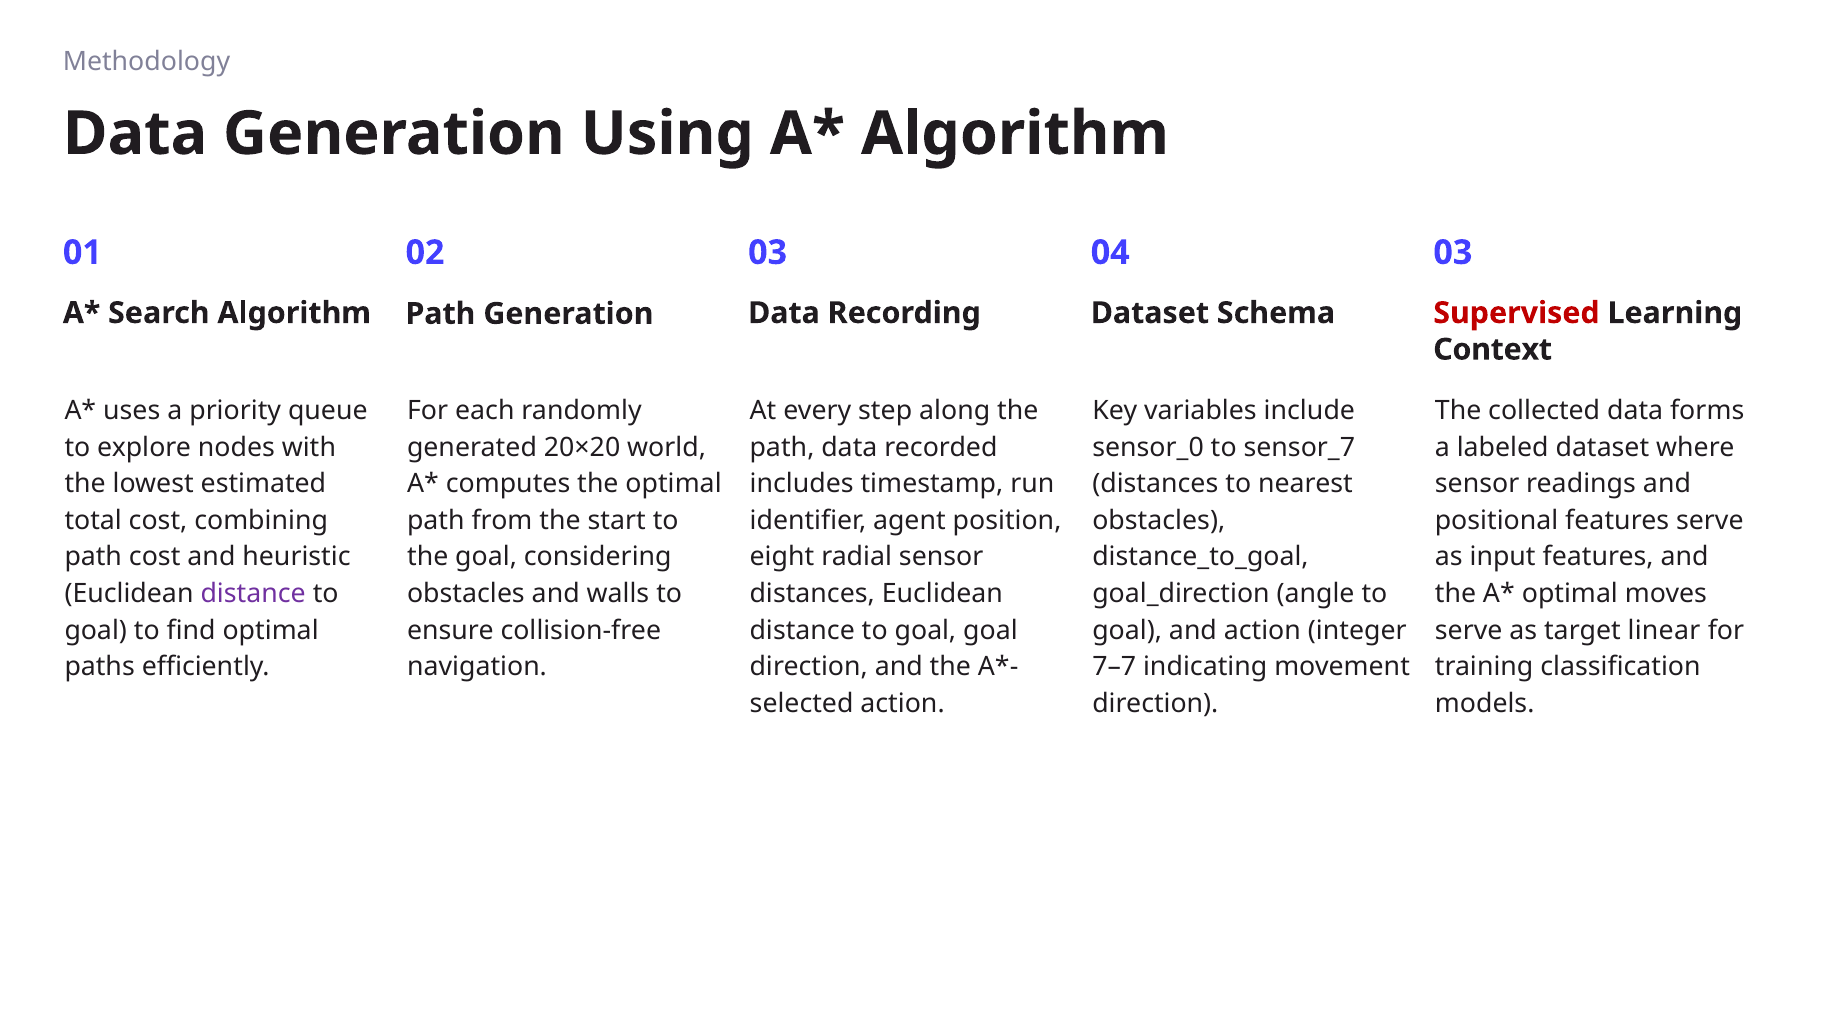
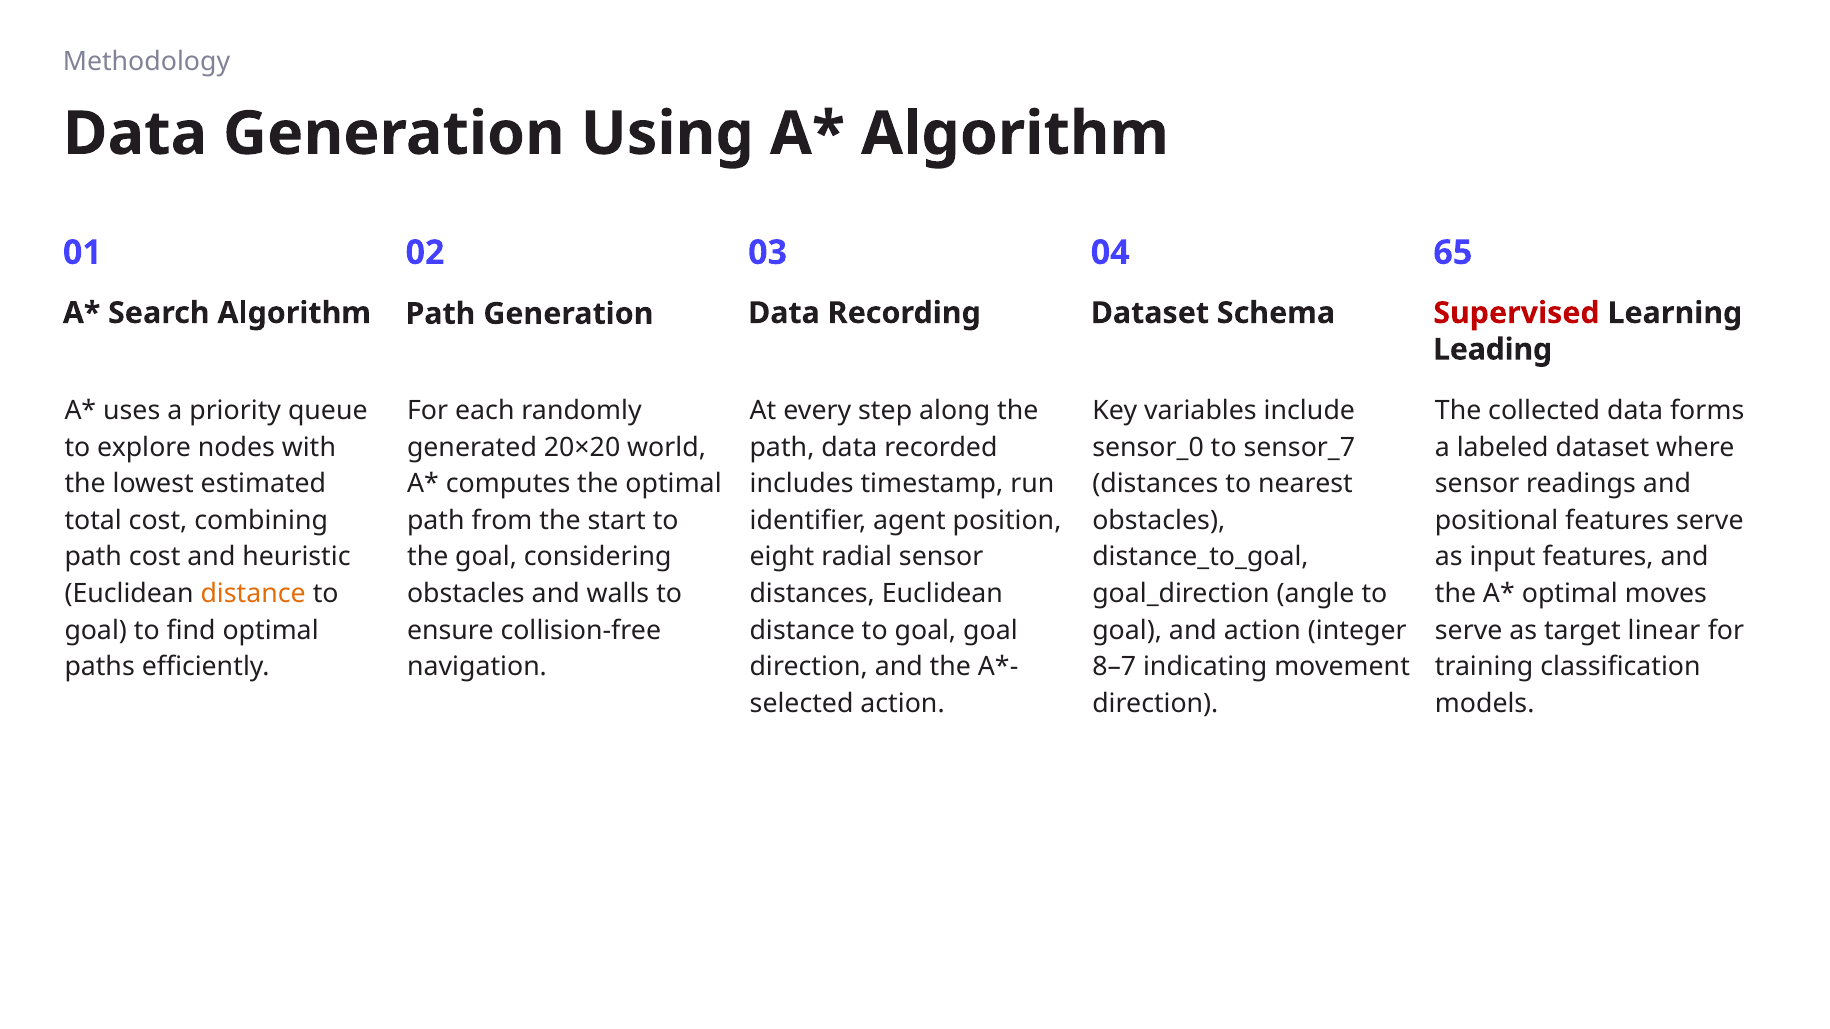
04 03: 03 -> 65
Context: Context -> Leading
distance at (253, 594) colour: purple -> orange
7–7: 7–7 -> 8–7
